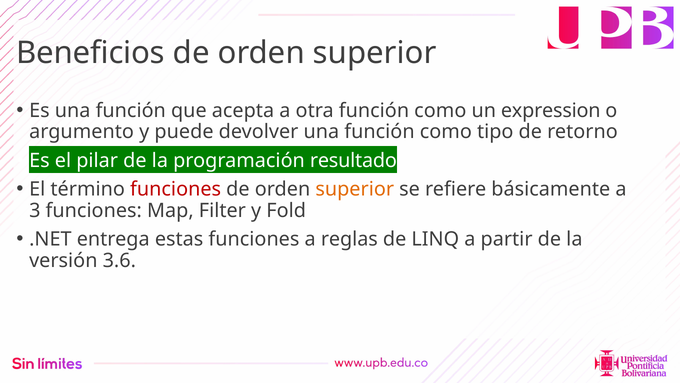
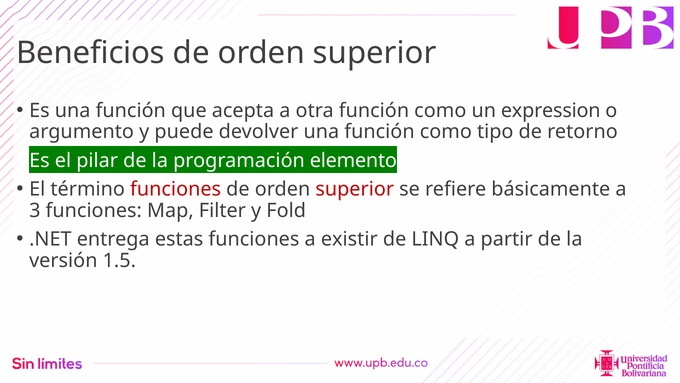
resultado: resultado -> elemento
superior at (355, 189) colour: orange -> red
reglas: reglas -> existir
3.6: 3.6 -> 1.5
